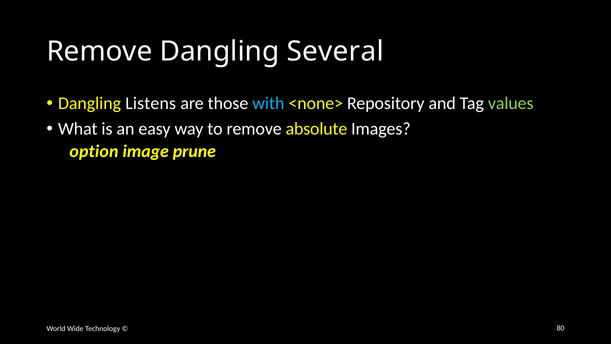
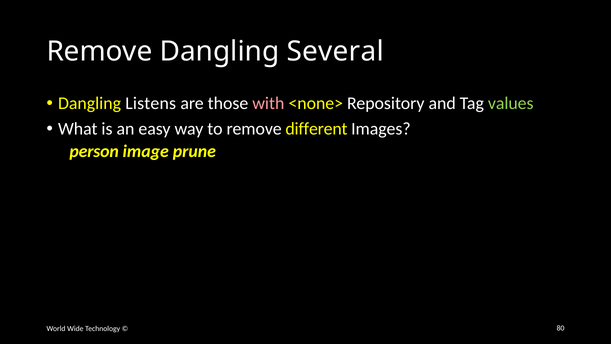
with colour: light blue -> pink
absolute: absolute -> different
option: option -> person
